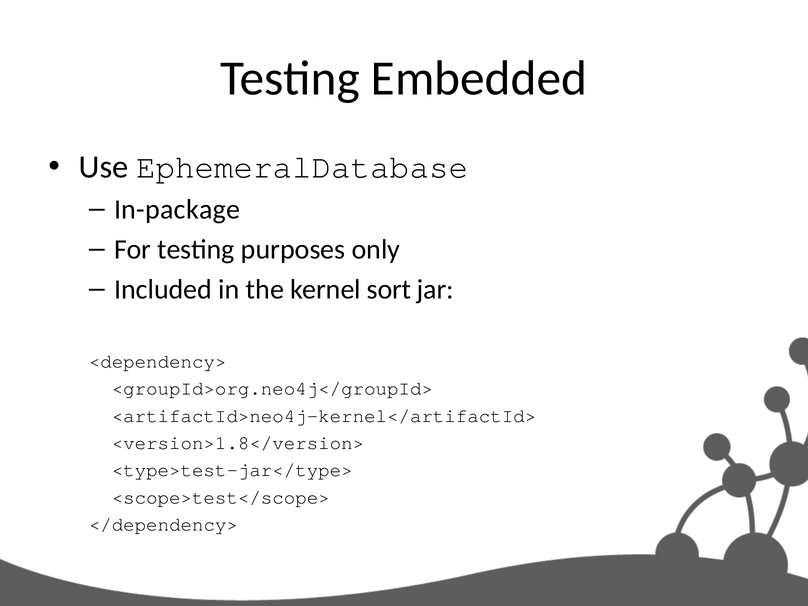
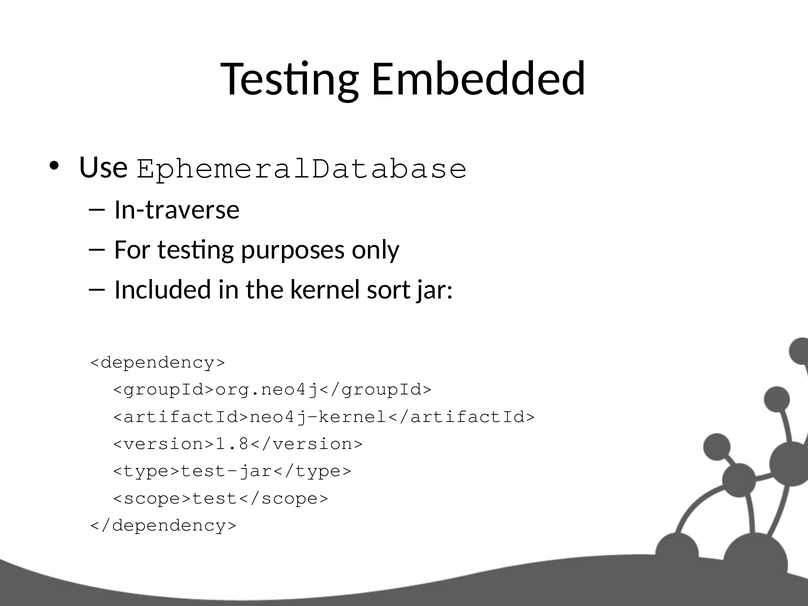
In-package: In-package -> In-traverse
